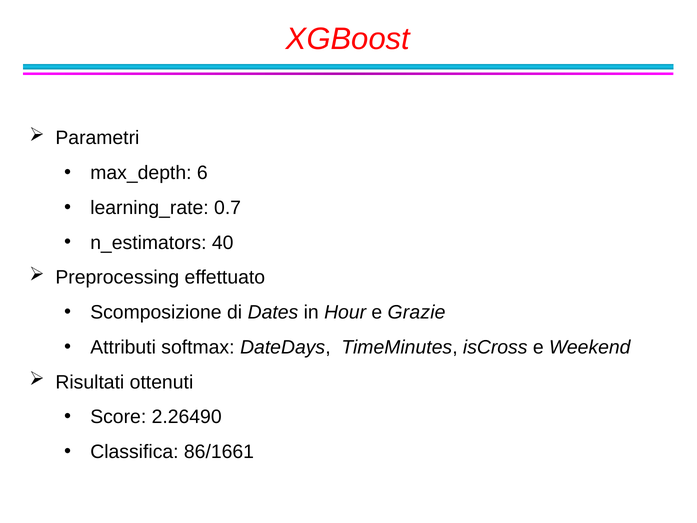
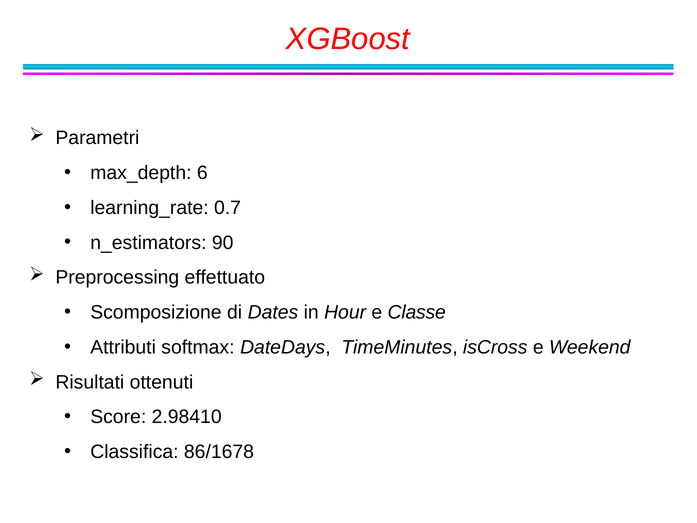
40: 40 -> 90
Grazie: Grazie -> Classe
2.26490: 2.26490 -> 2.98410
86/1661: 86/1661 -> 86/1678
